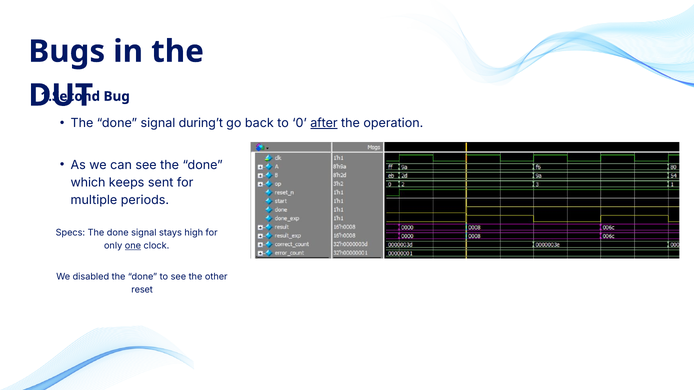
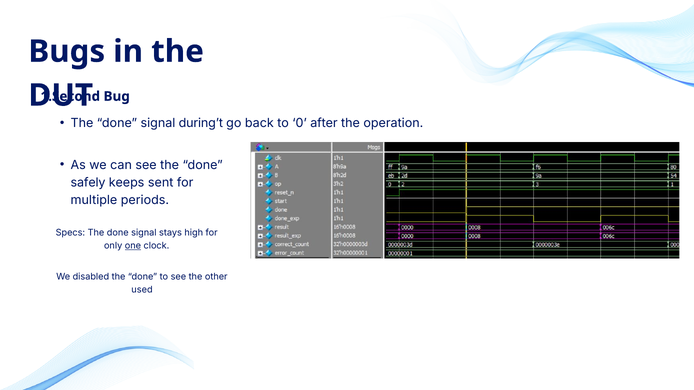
after underline: present -> none
which: which -> safely
reset: reset -> used
